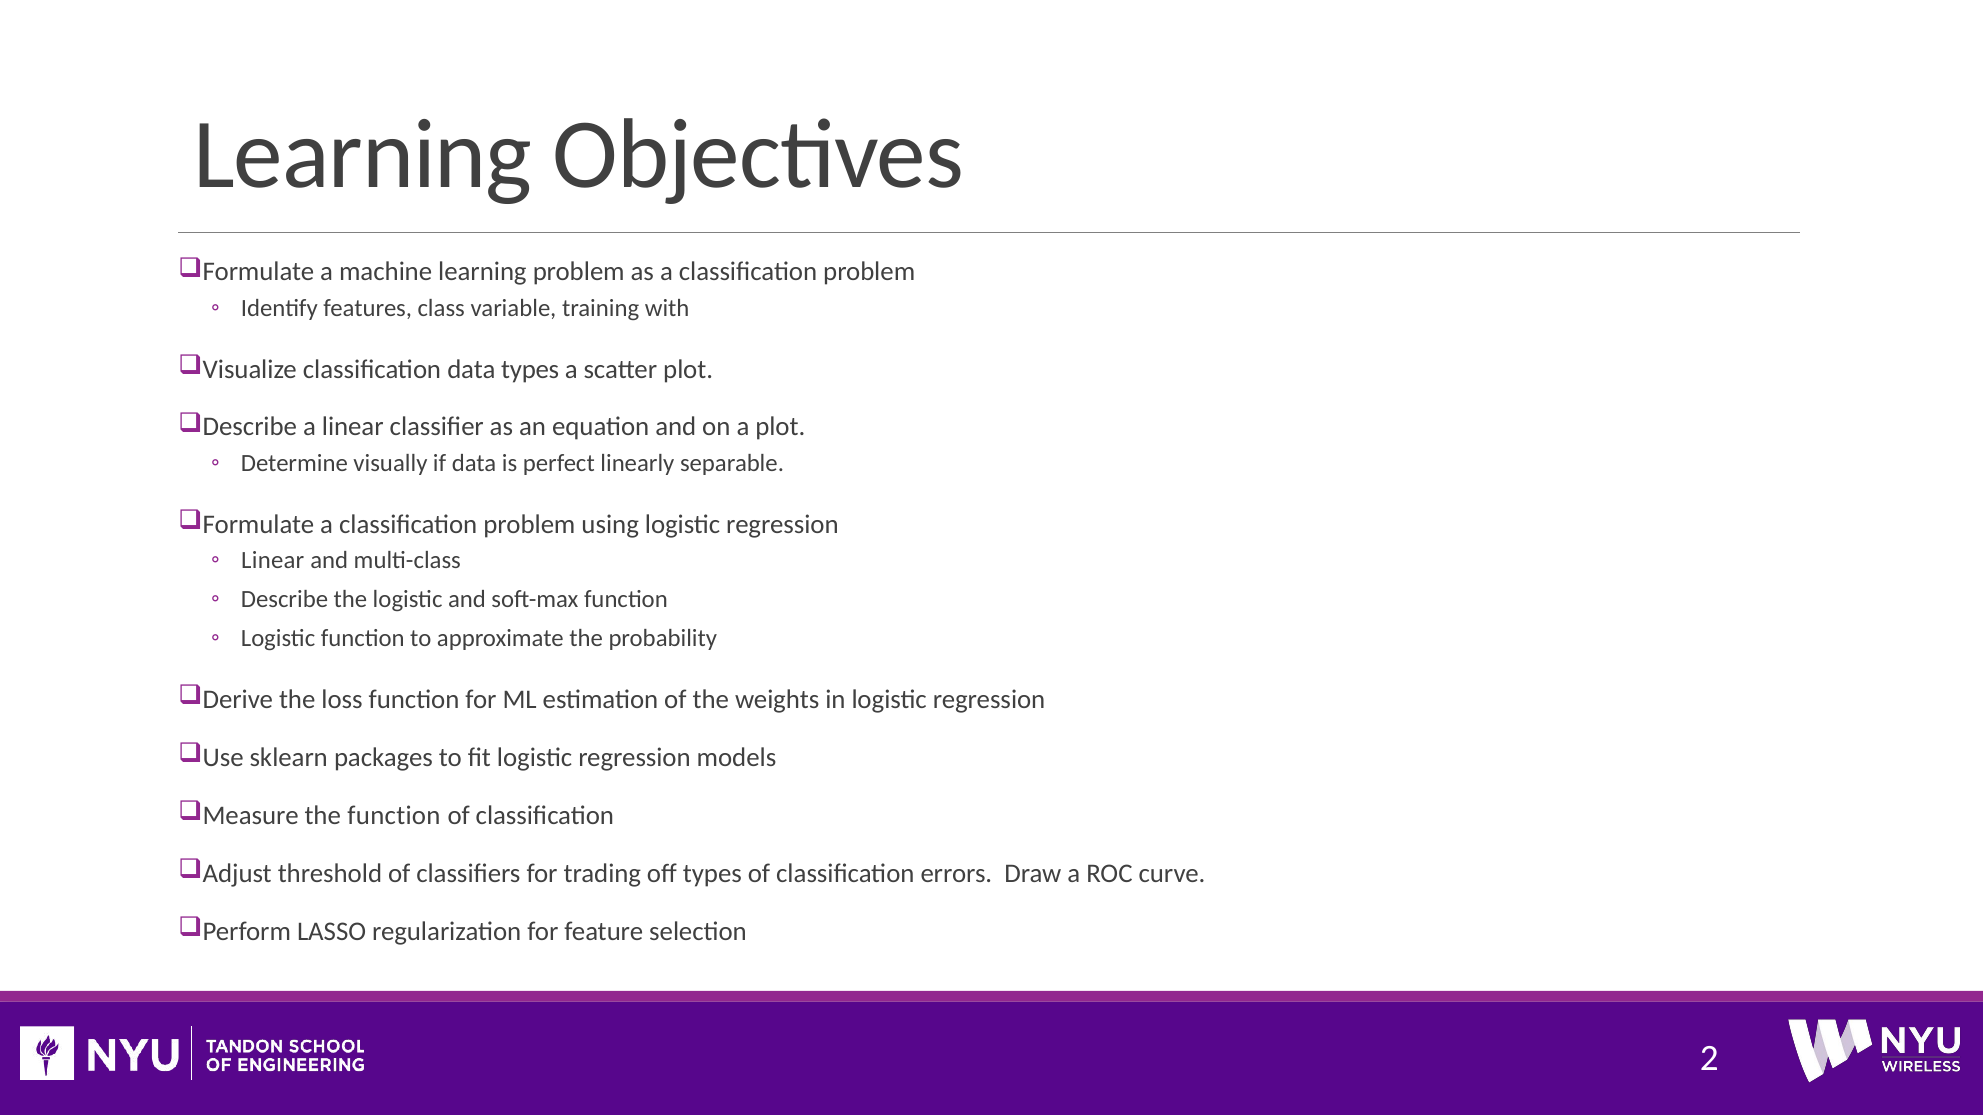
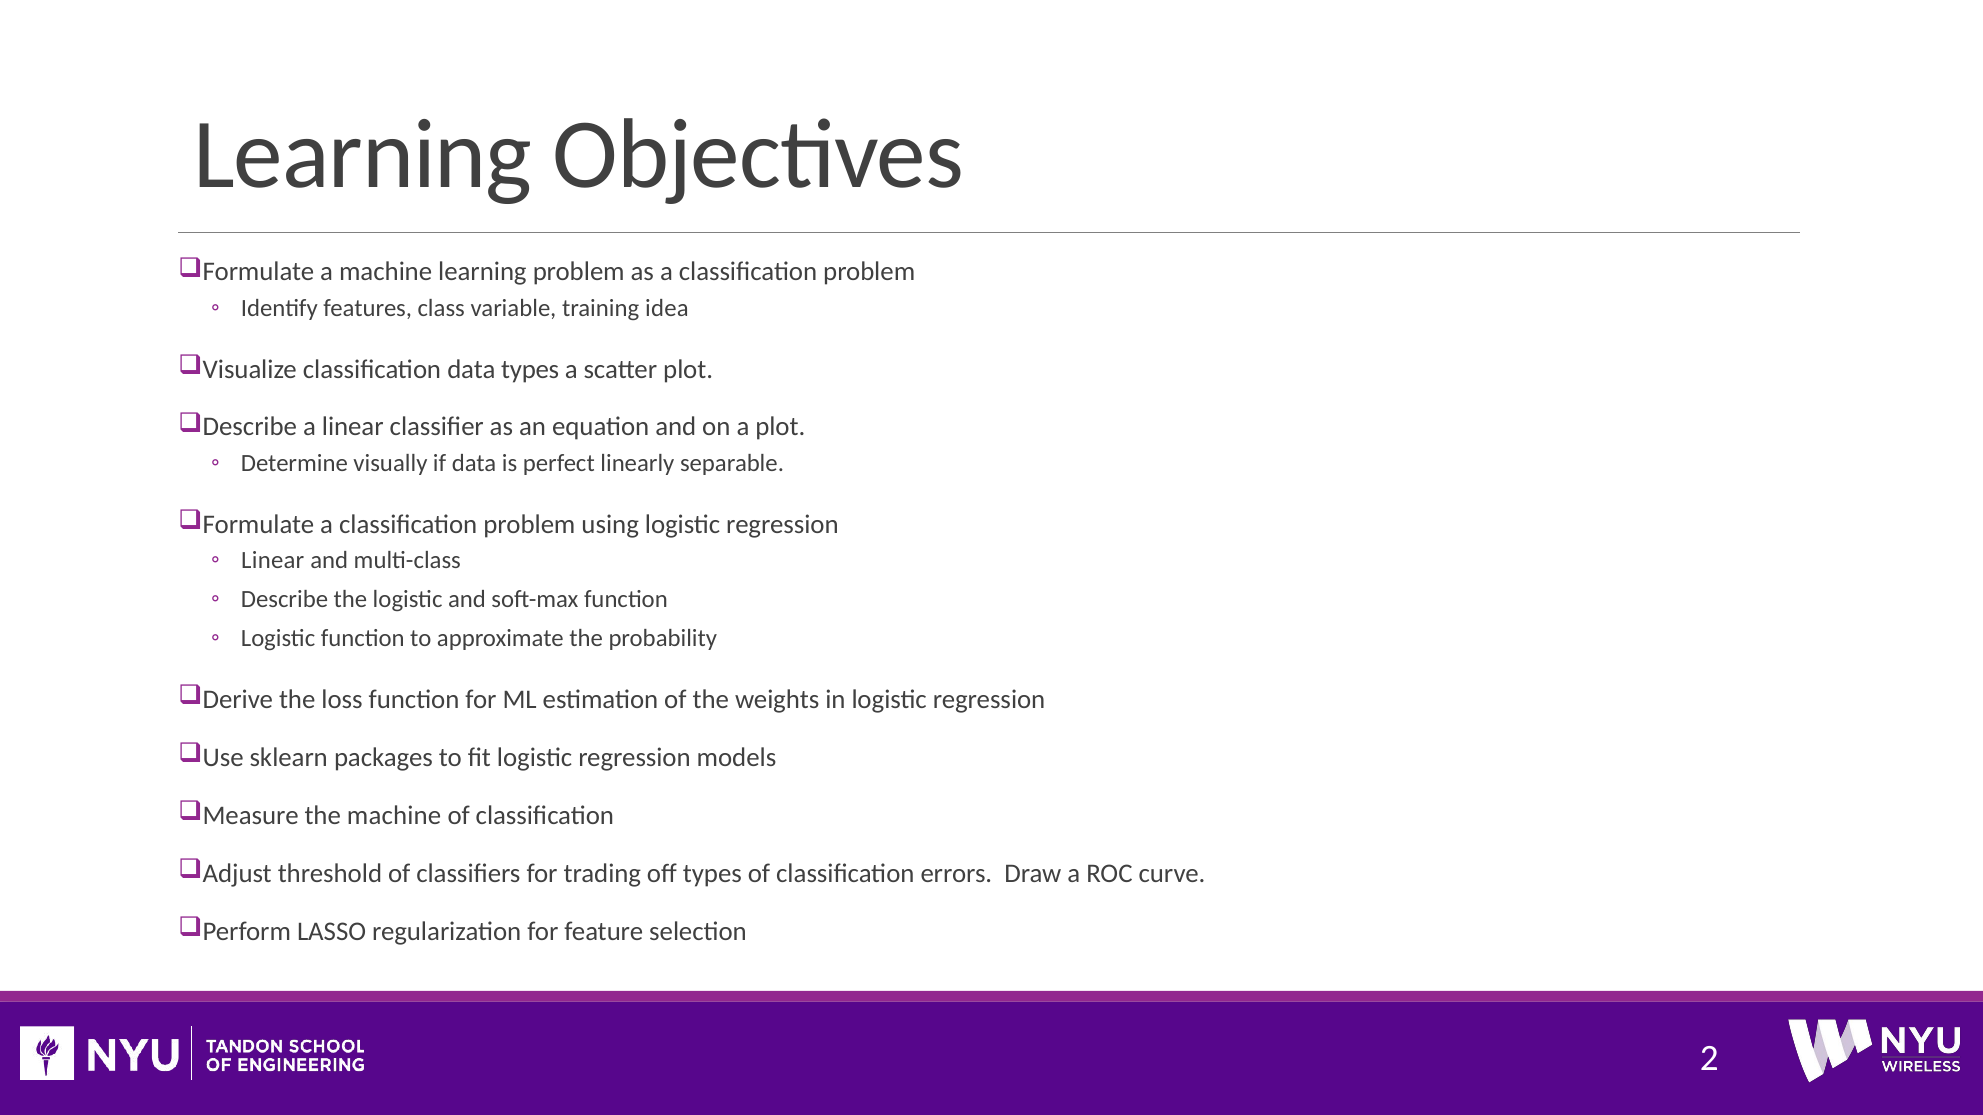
with: with -> idea
the function: function -> machine
